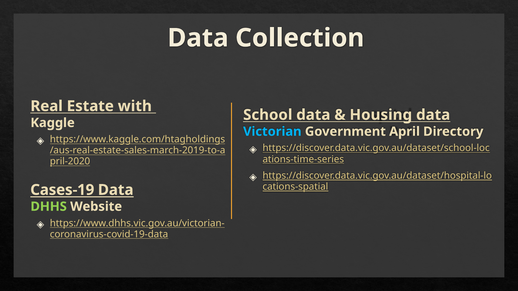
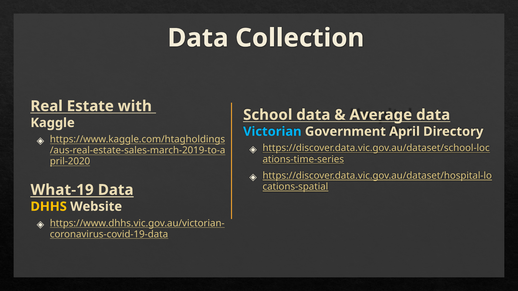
Housing: Housing -> Average
Cases-19: Cases-19 -> What-19
DHHS colour: light green -> yellow
